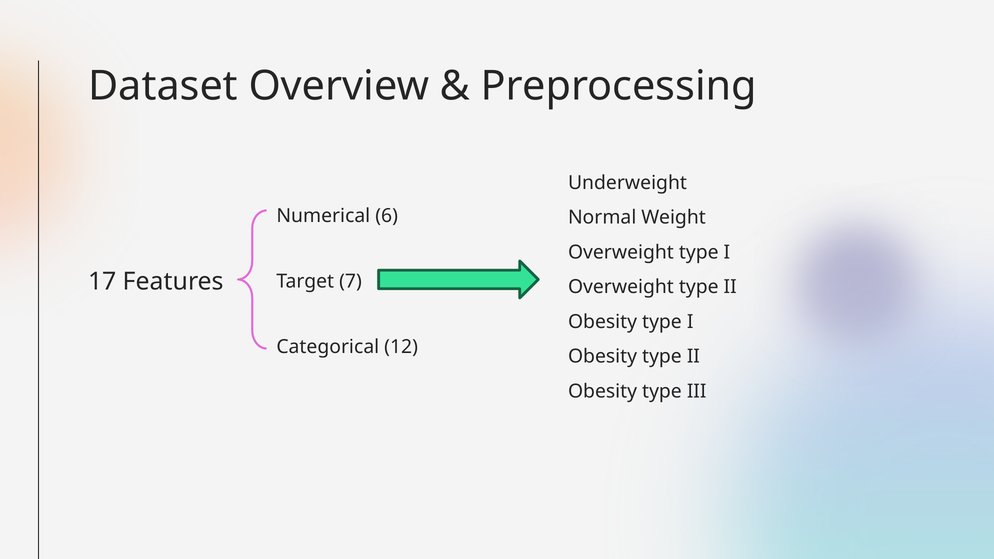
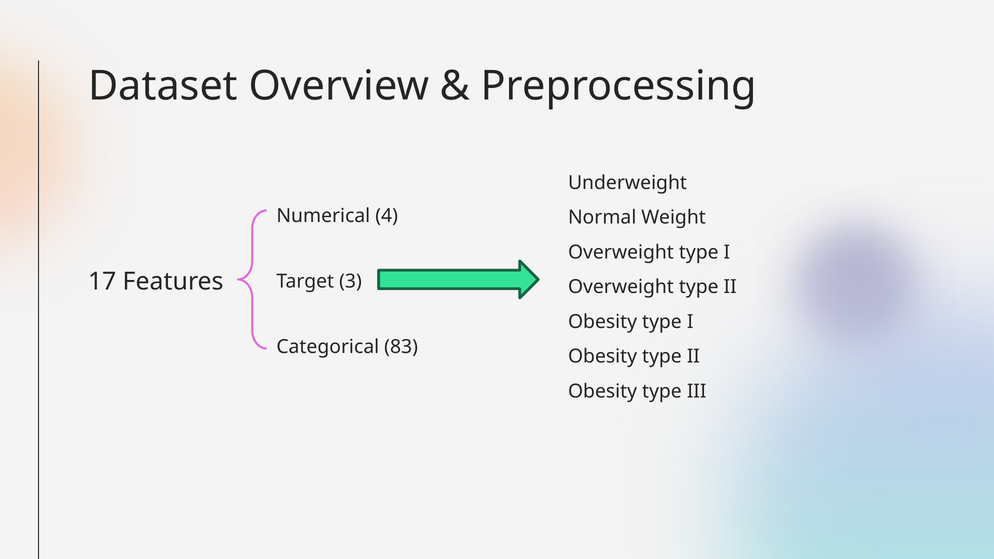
6: 6 -> 4
7: 7 -> 3
12: 12 -> 83
